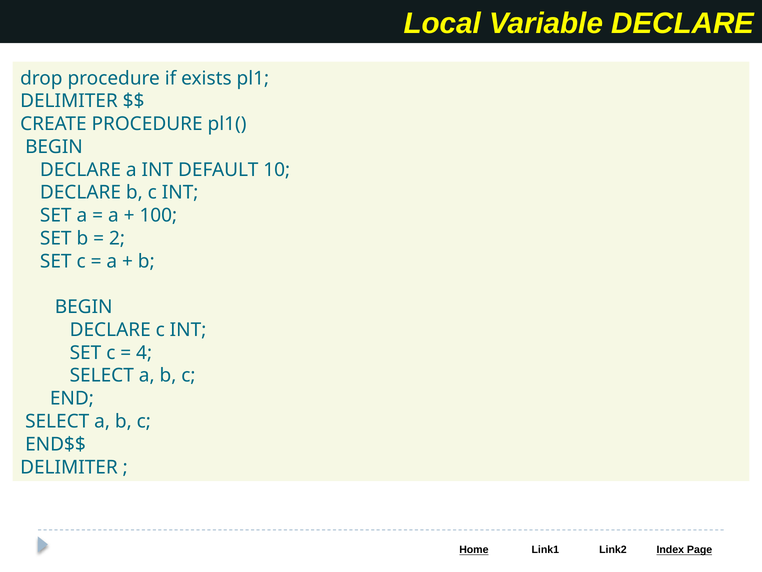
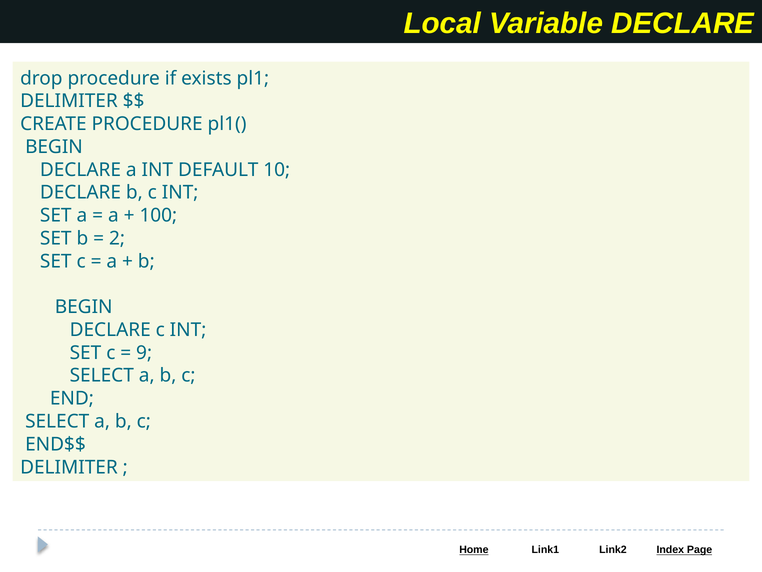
4: 4 -> 9
